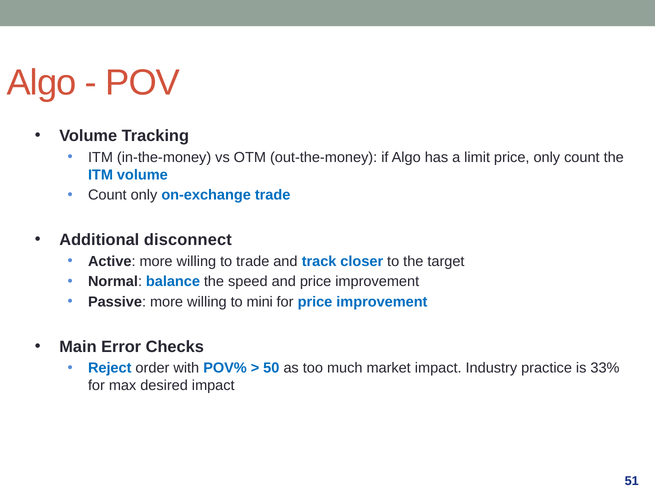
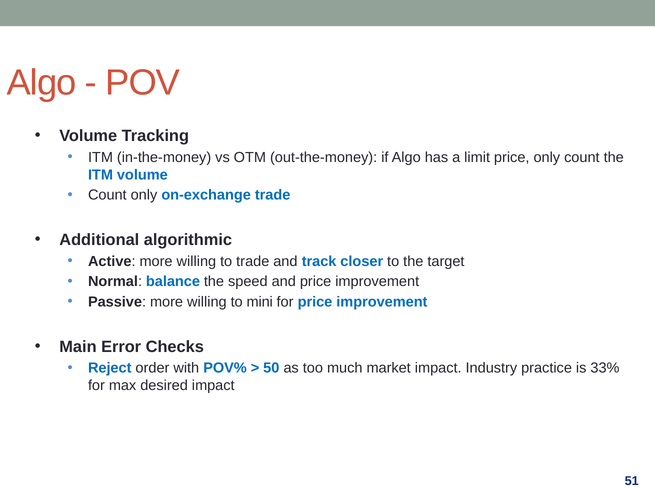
disconnect: disconnect -> algorithmic
